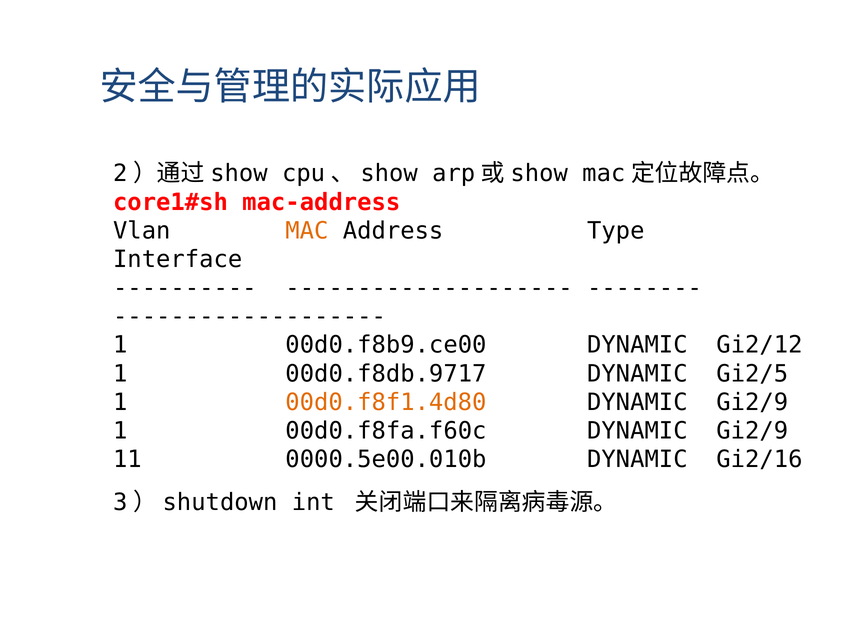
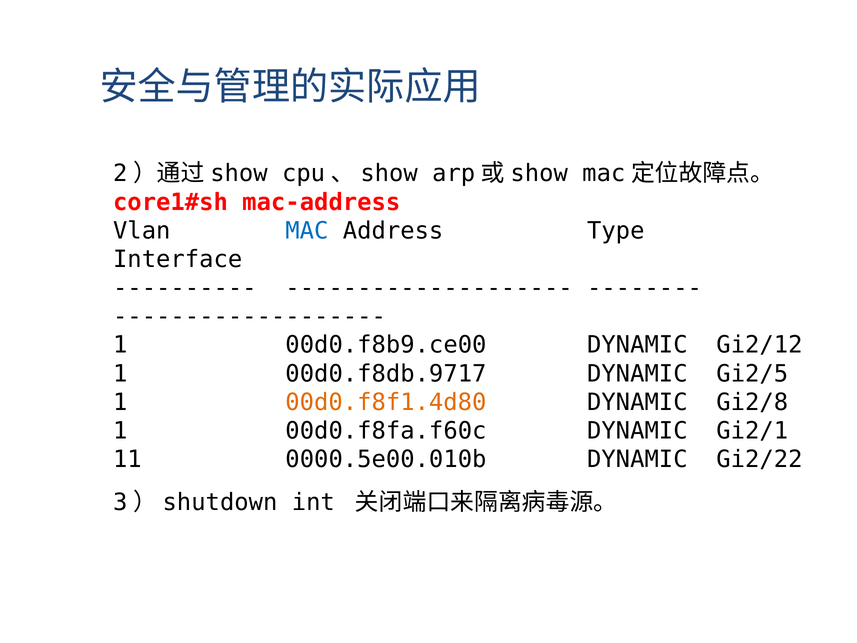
MAC colour: orange -> blue
Gi2/9 at (752, 402): Gi2/9 -> Gi2/8
00d0.f8fa.f60c DYNAMIC Gi2/9: Gi2/9 -> Gi2/1
Gi2/16: Gi2/16 -> Gi2/22
